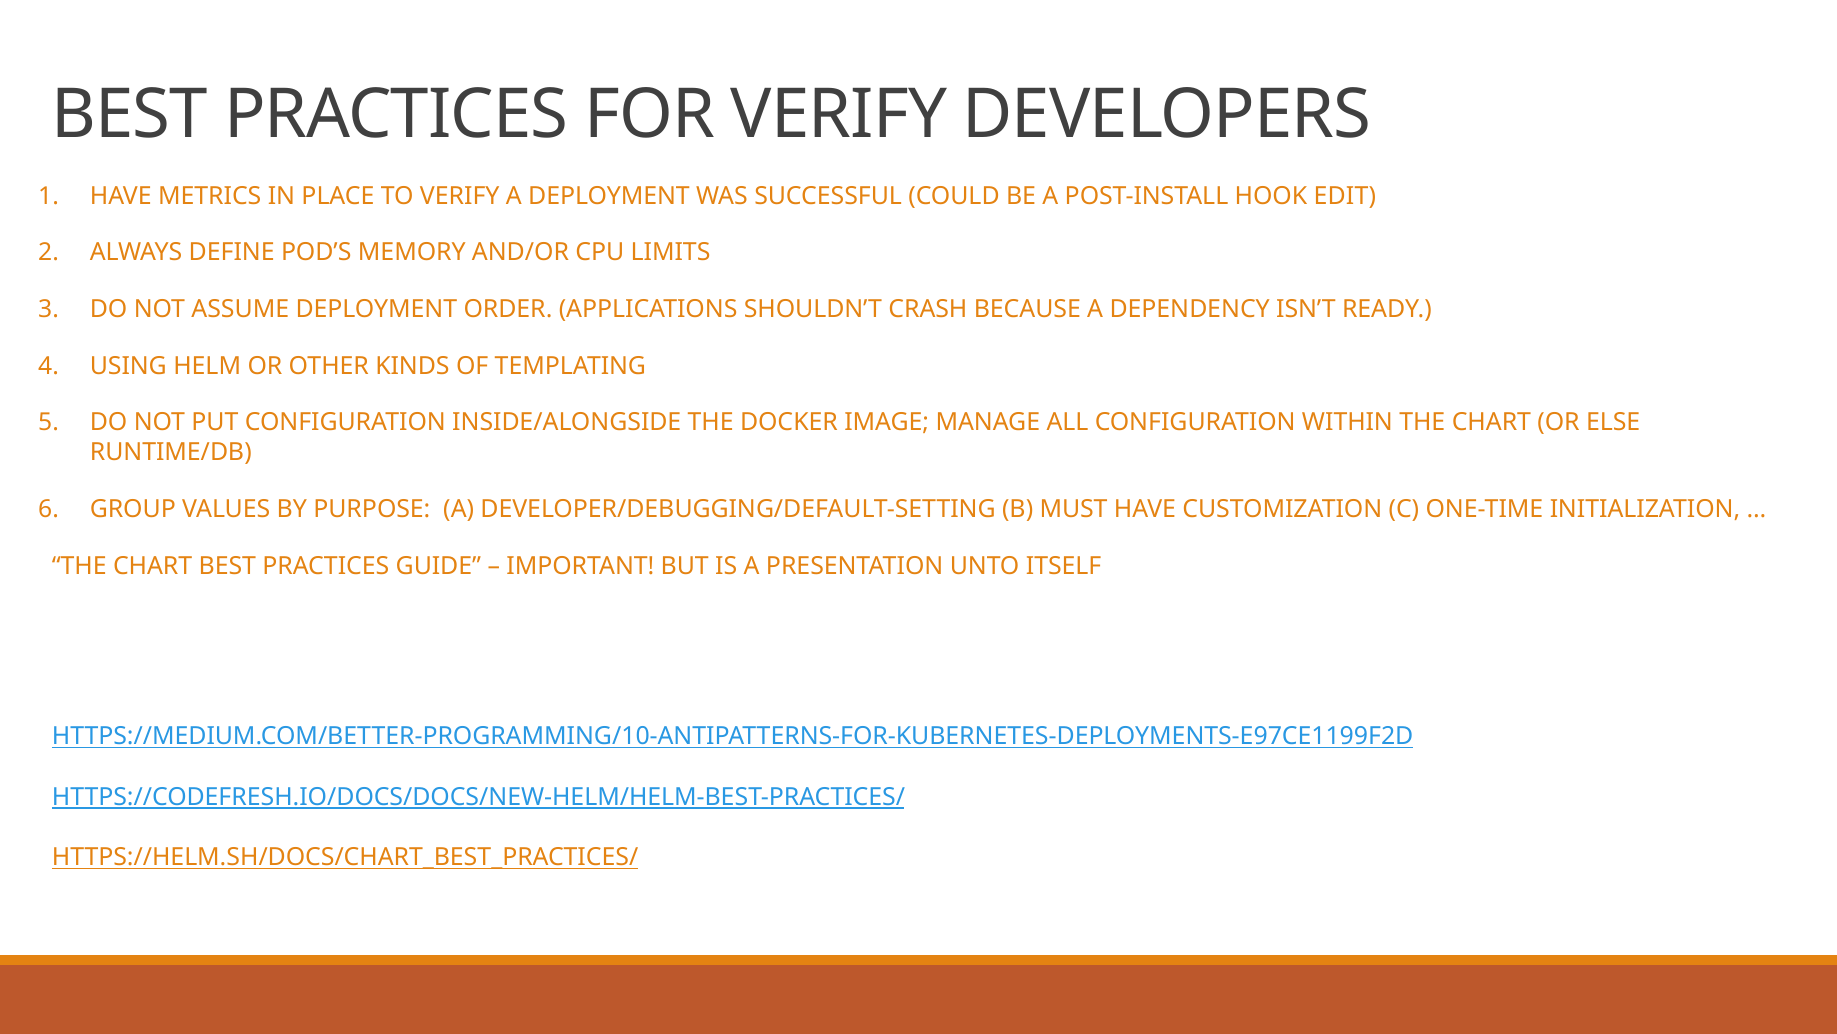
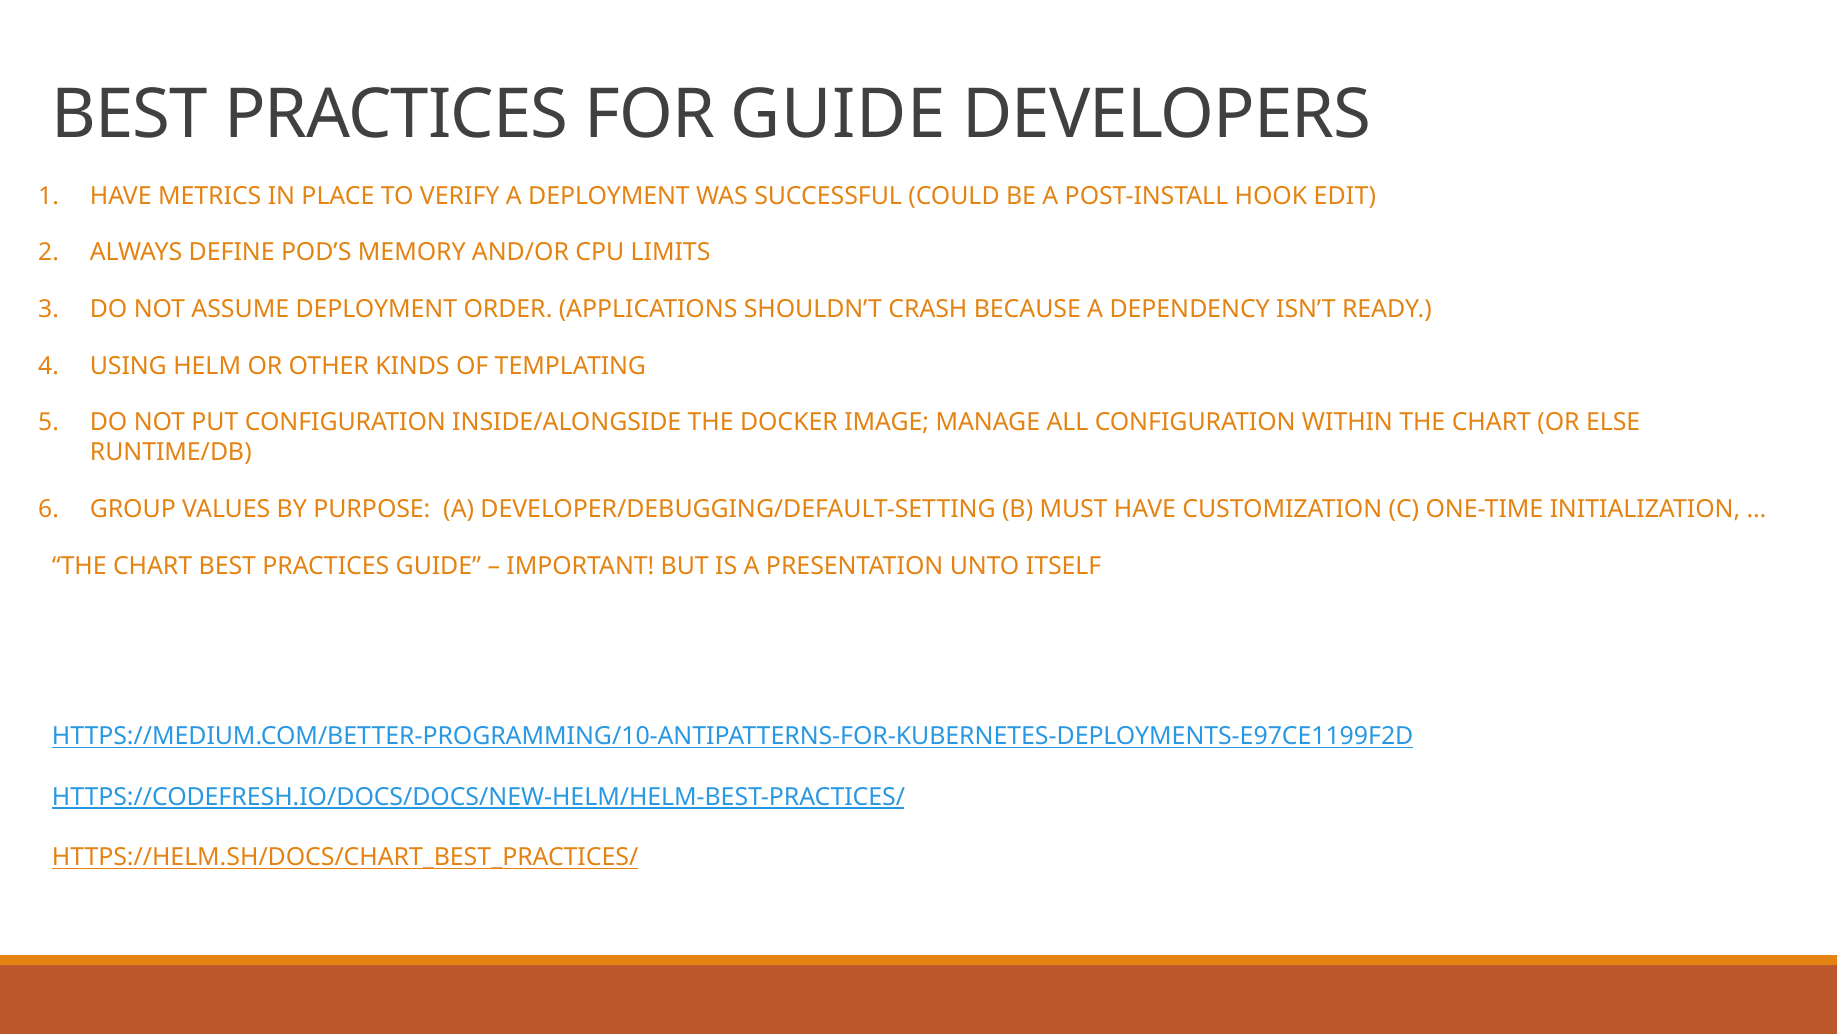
FOR VERIFY: VERIFY -> GUIDE
